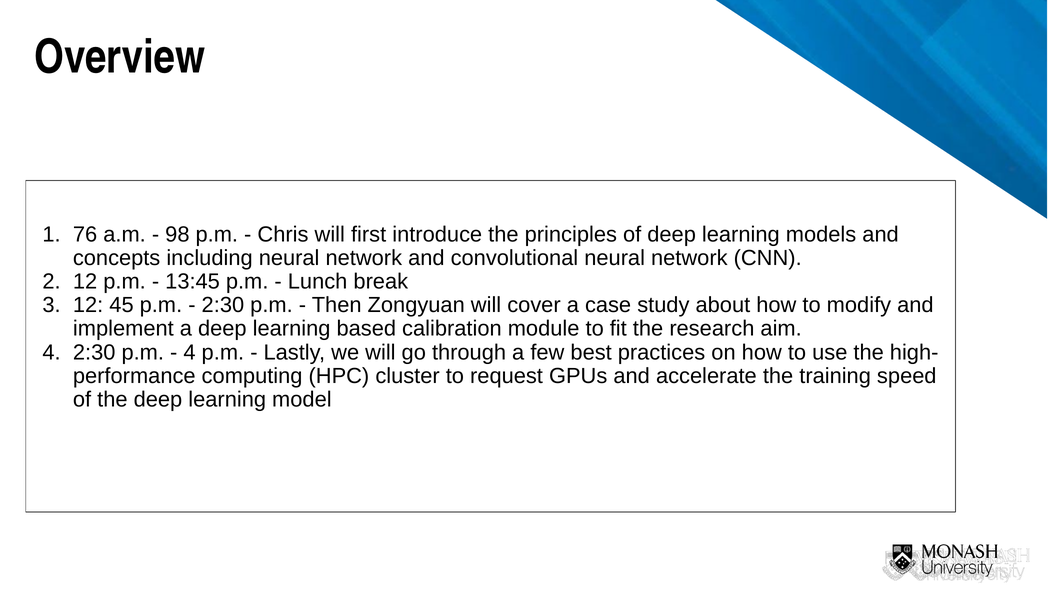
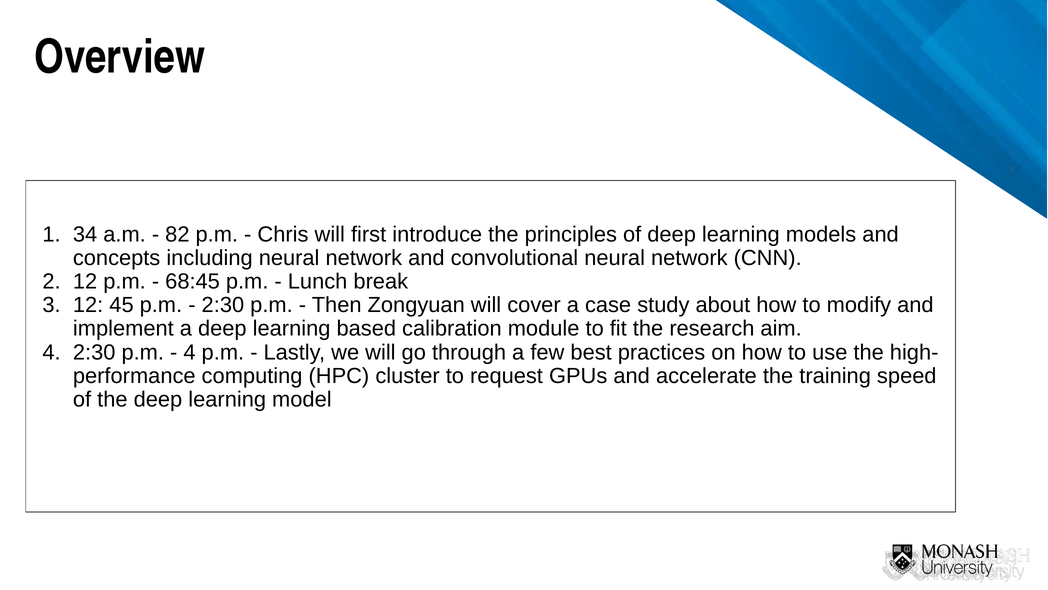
76: 76 -> 34
98: 98 -> 82
13:45: 13:45 -> 68:45
